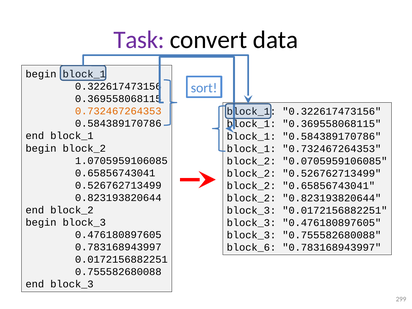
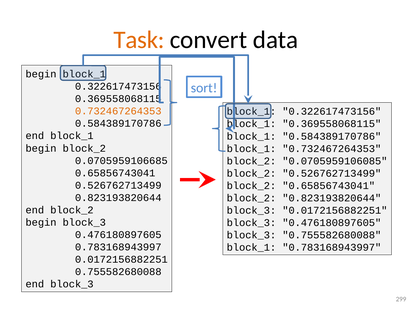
Task colour: purple -> orange
1.0705959106085: 1.0705959106085 -> 0.0705959106685
block_6 at (251, 248): block_6 -> block_1
